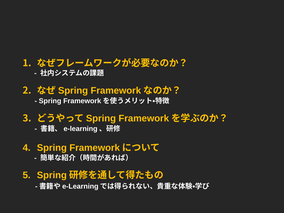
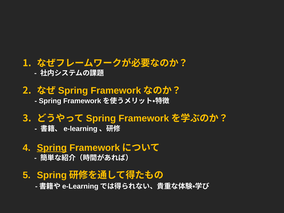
Spring at (52, 148) underline: none -> present
